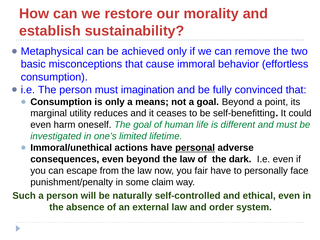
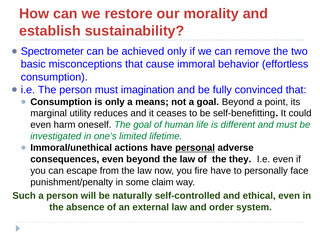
Metaphysical: Metaphysical -> Spectrometer
dark: dark -> they
fair: fair -> fire
